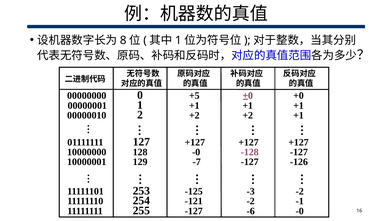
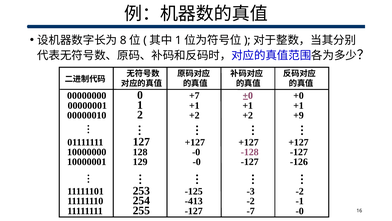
+5: +5 -> +7
+1 at (299, 115): +1 -> +9
-7 at (197, 162): -7 -> -0
-121: -121 -> -413
-6: -6 -> -7
